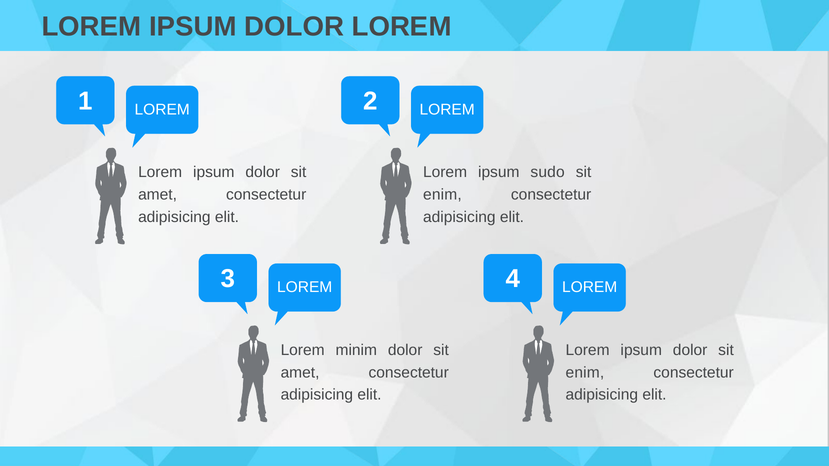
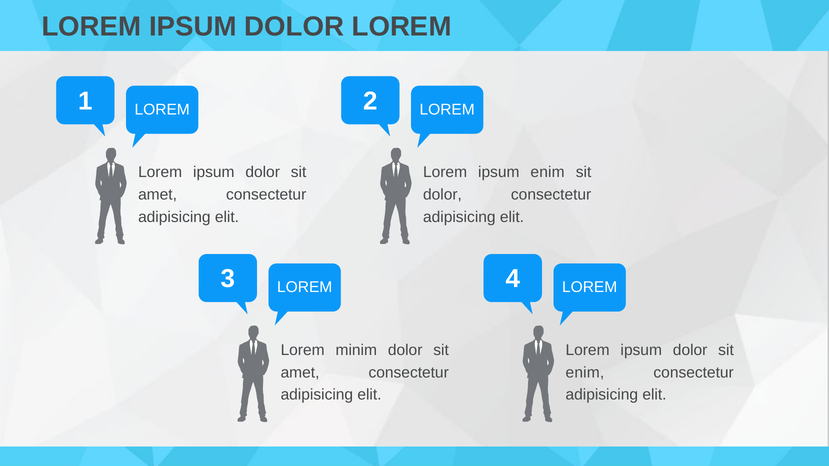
ipsum sudo: sudo -> enim
enim at (442, 195): enim -> dolor
